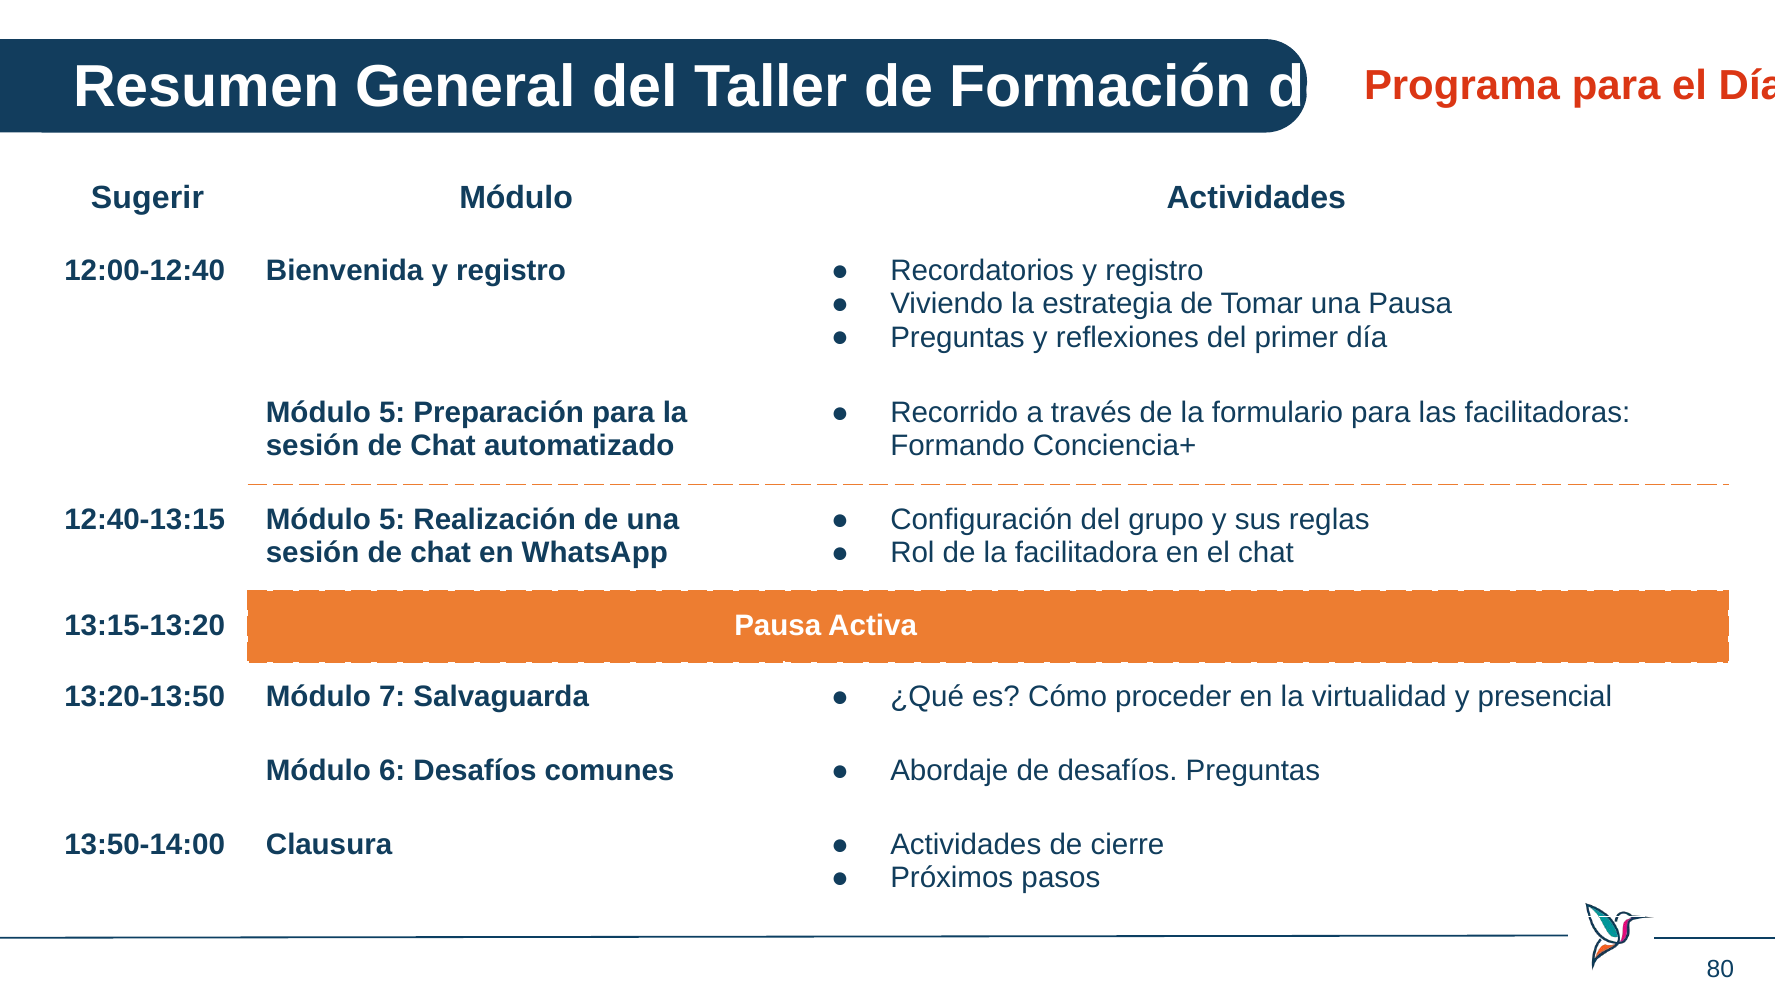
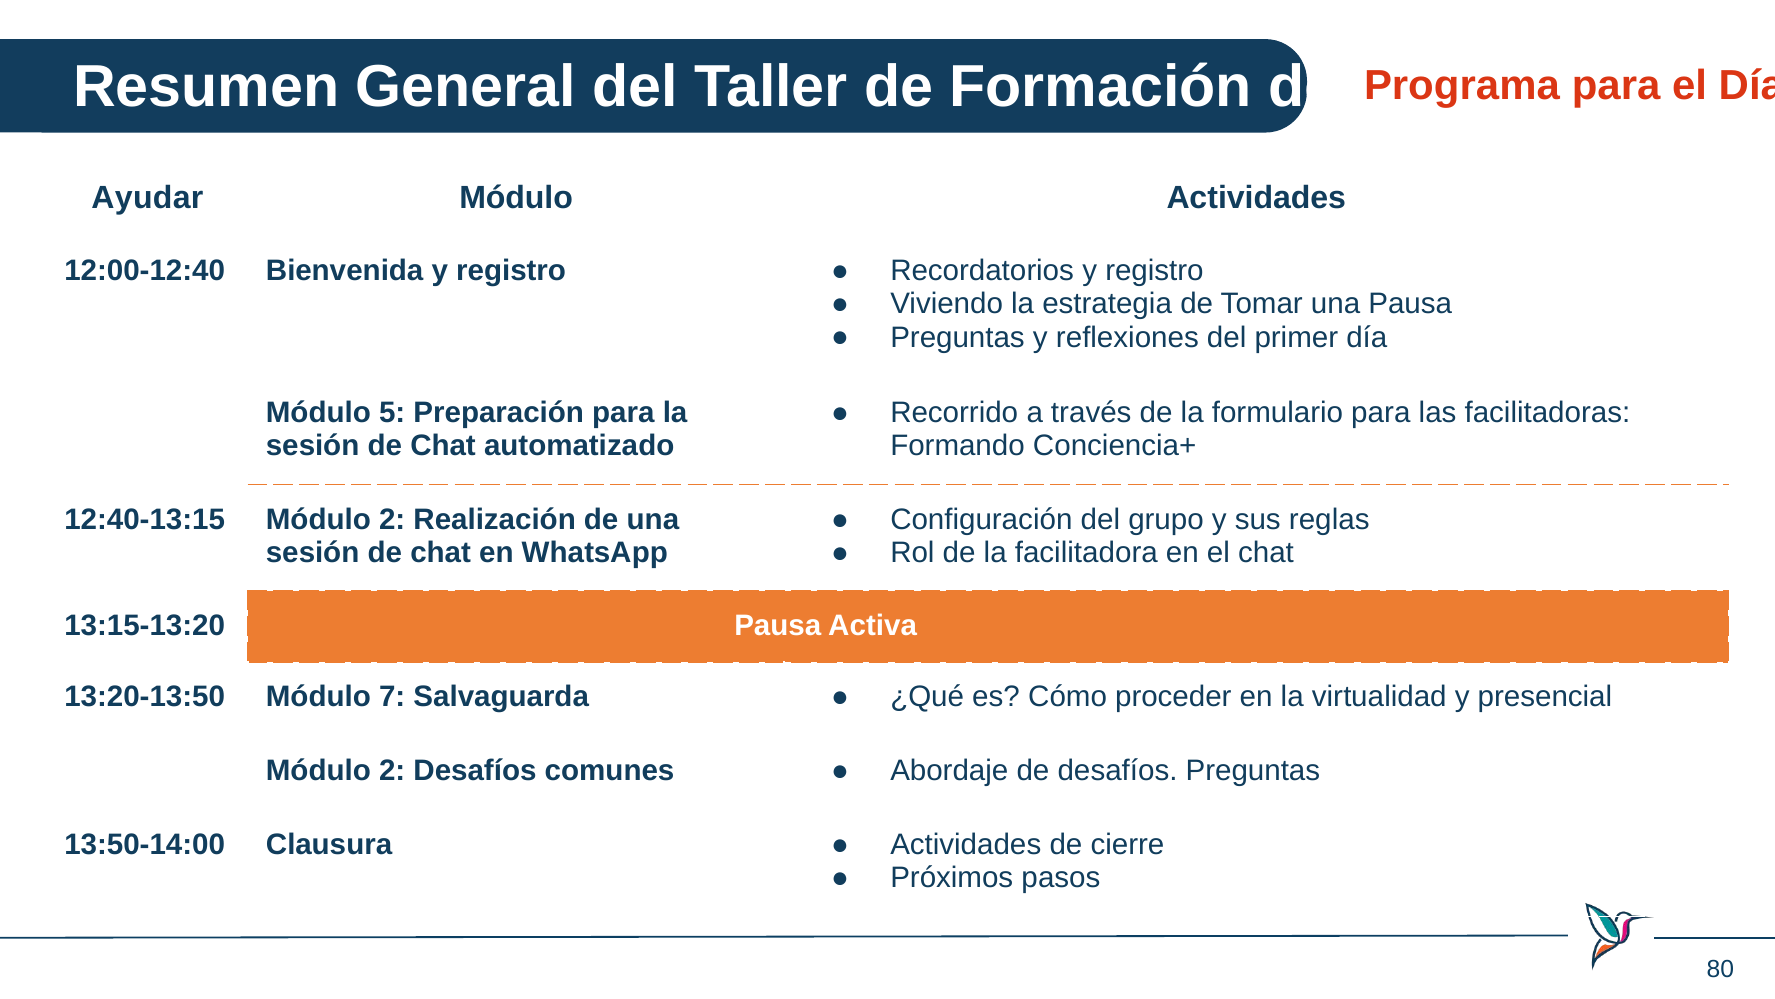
Sugerir: Sugerir -> Ayudar
12:40-13:15 Módulo 5: 5 -> 2
6 at (392, 771): 6 -> 2
